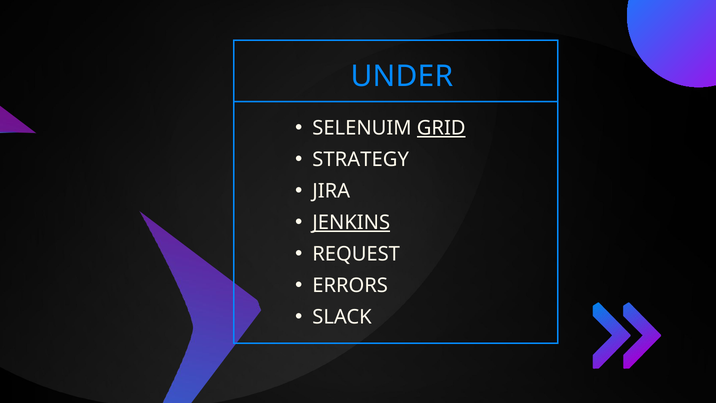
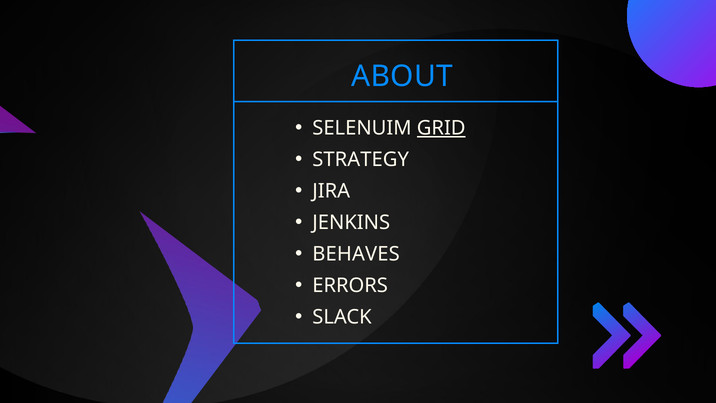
UNDER: UNDER -> ABOUT
JENKINS underline: present -> none
REQUEST: REQUEST -> BEHAVES
